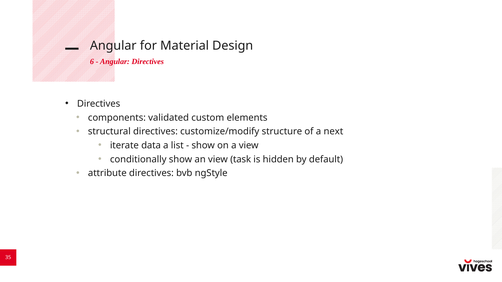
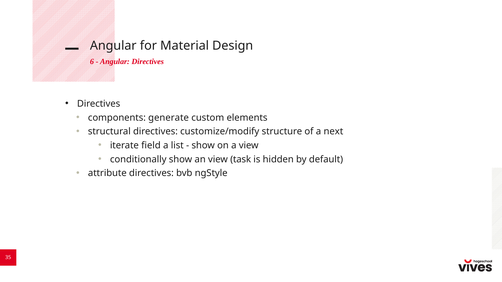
validated: validated -> generate
data: data -> field
